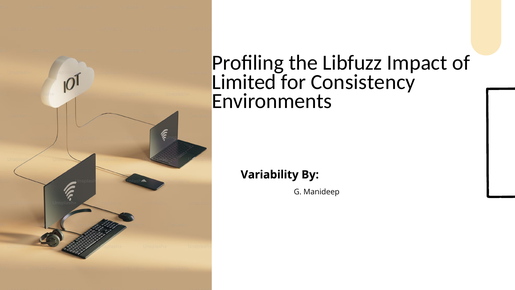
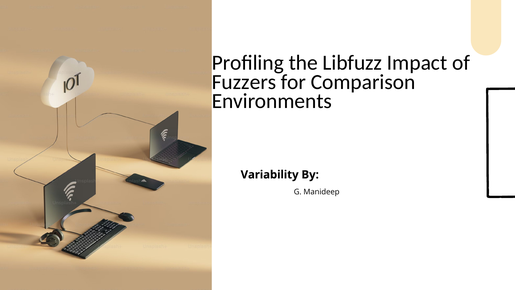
Limited: Limited -> Fuzzers
Consistency: Consistency -> Comparison
